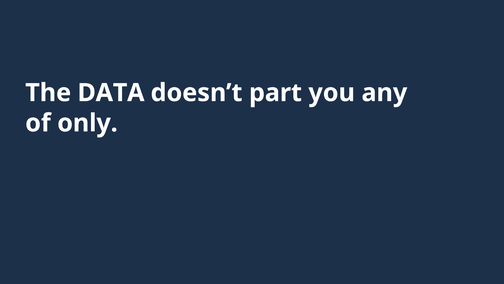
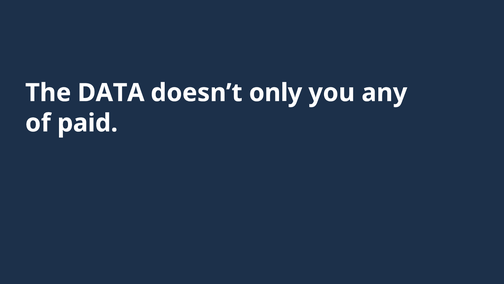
part: part -> only
only: only -> paid
